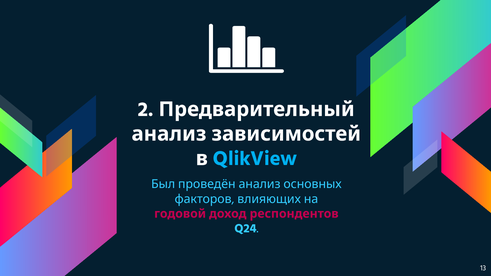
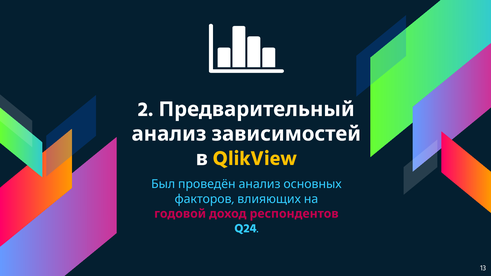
QlikView colour: light blue -> yellow
